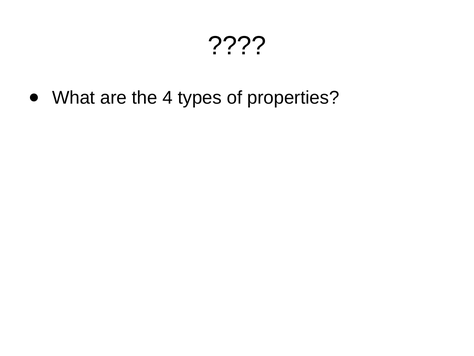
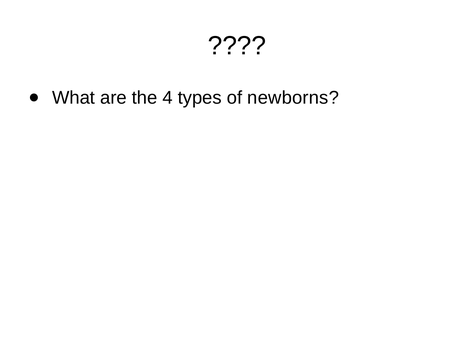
properties: properties -> newborns
